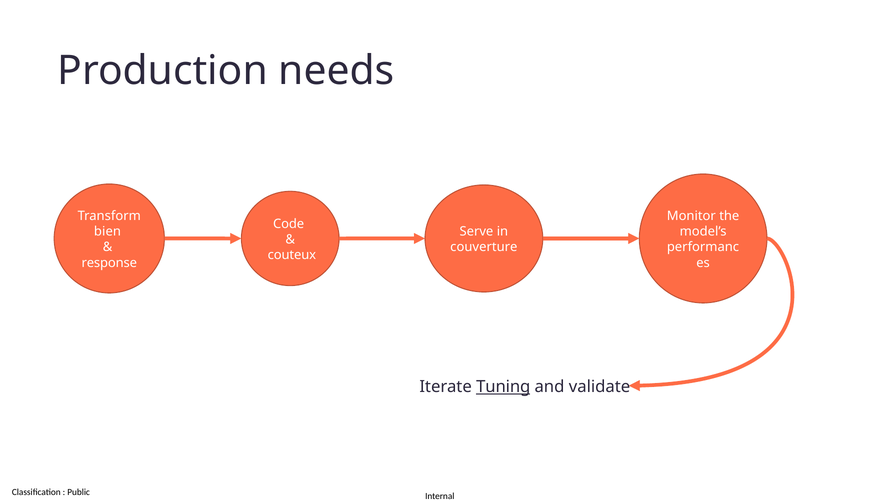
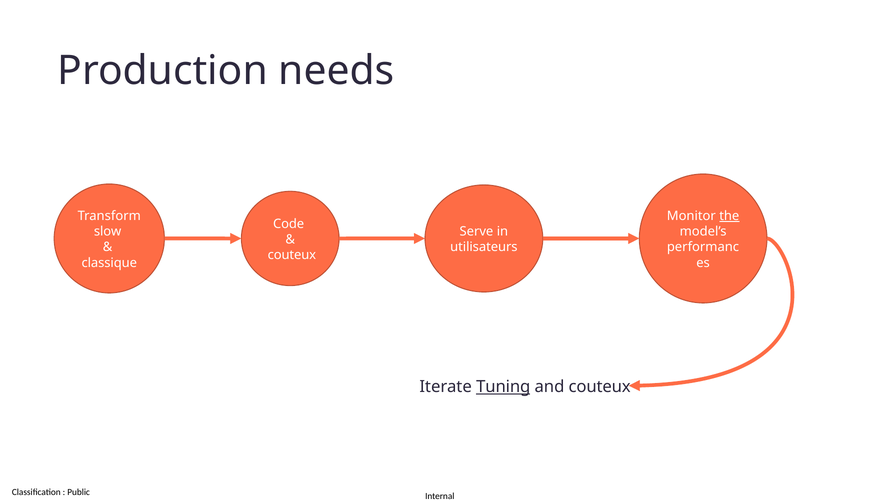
the underline: none -> present
bien: bien -> slow
couverture: couverture -> utilisateurs
response: response -> classique
and validate: validate -> couteux
